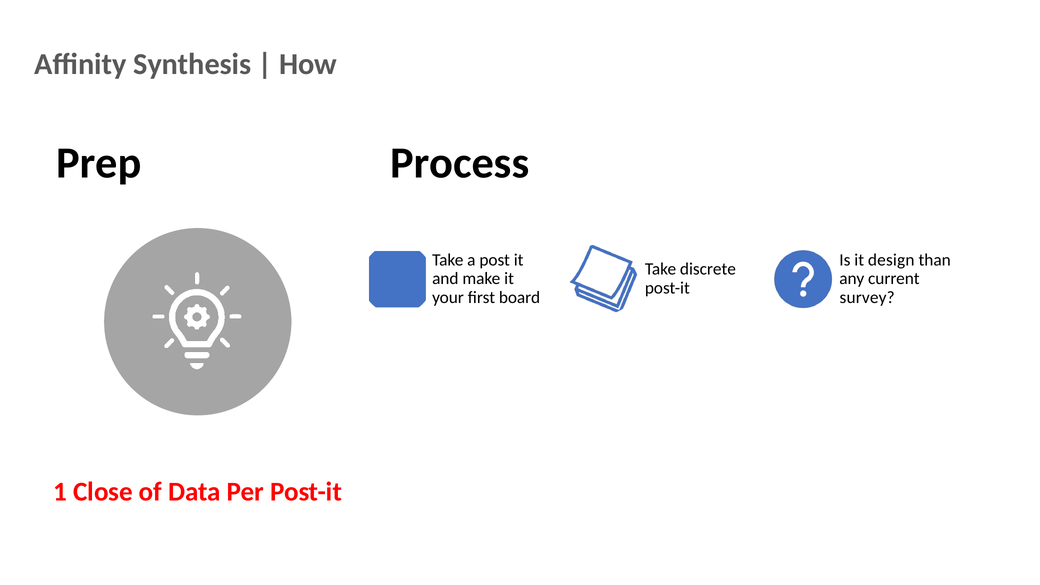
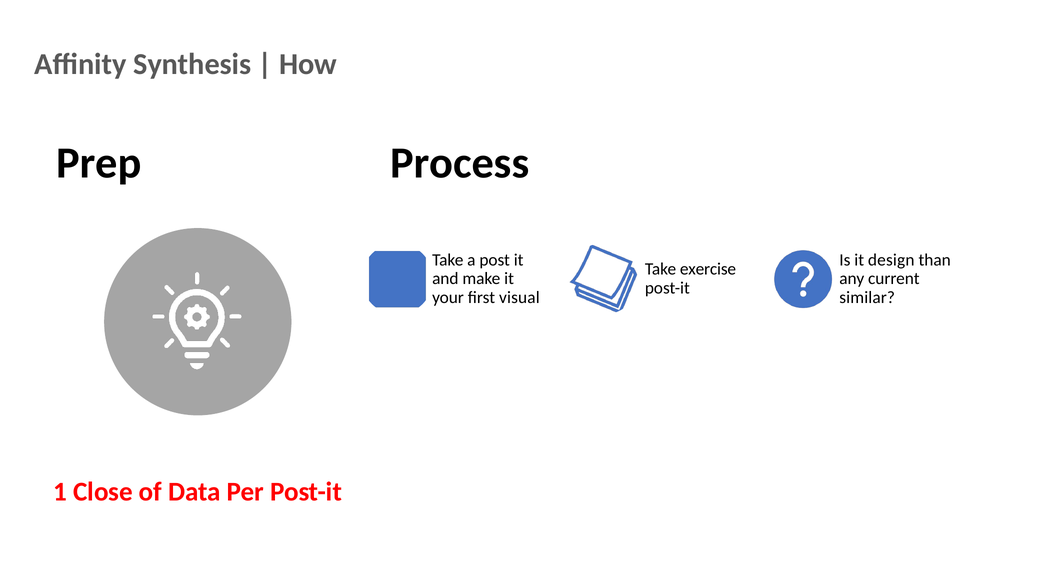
discrete: discrete -> exercise
board: board -> visual
survey: survey -> similar
